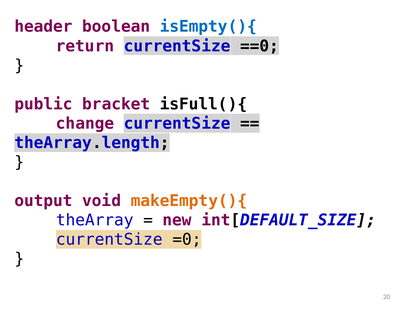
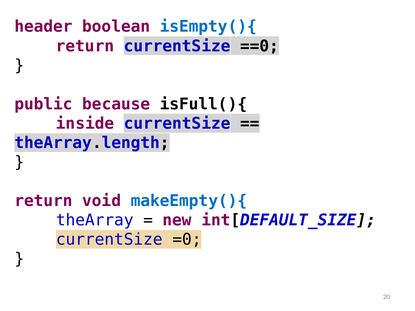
bracket: bracket -> because
change: change -> inside
output at (44, 201): output -> return
makeEmpty(){ colour: orange -> blue
